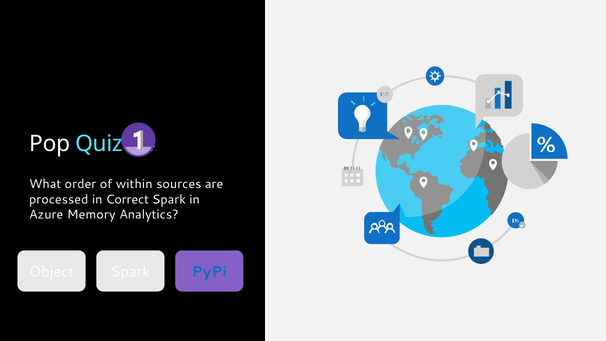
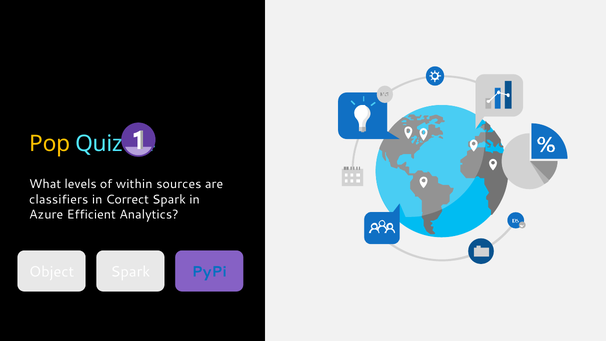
Pop colour: white -> yellow
order: order -> levels
processed: processed -> classifiers
Memory: Memory -> Efficient
